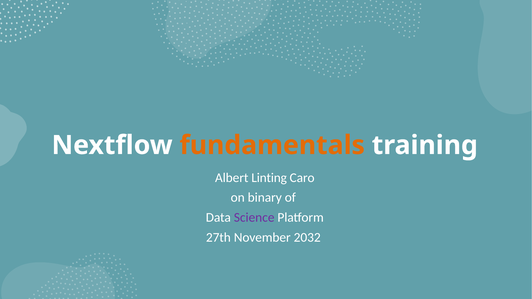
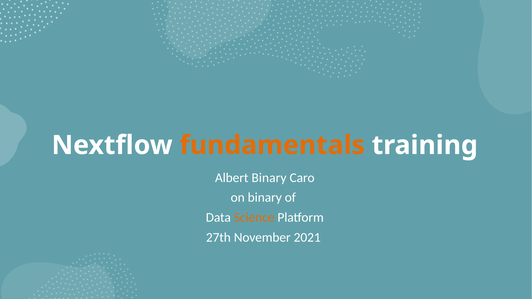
Albert Linting: Linting -> Binary
Science colour: purple -> orange
2032: 2032 -> 2021
